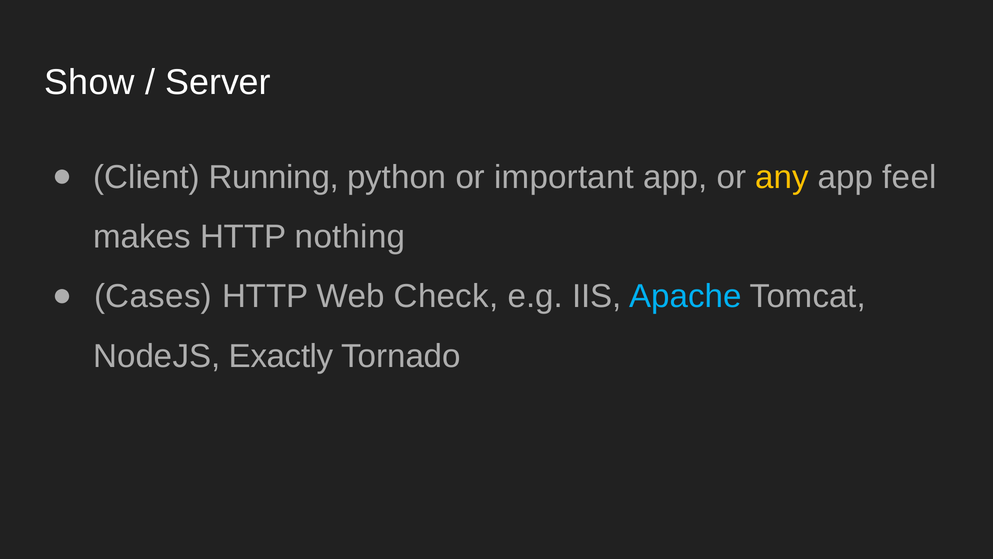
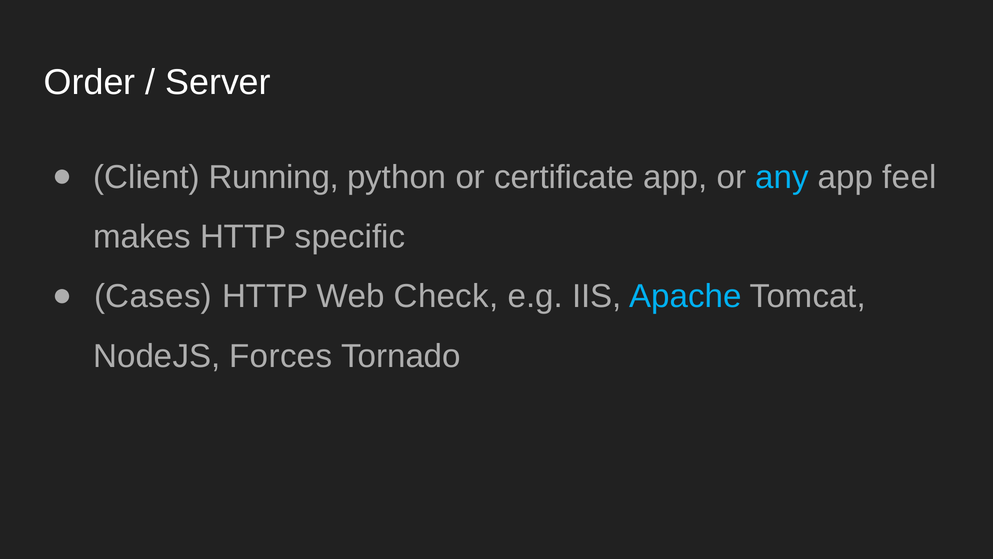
Show: Show -> Order
important: important -> certificate
any colour: yellow -> light blue
nothing: nothing -> specific
Exactly: Exactly -> Forces
